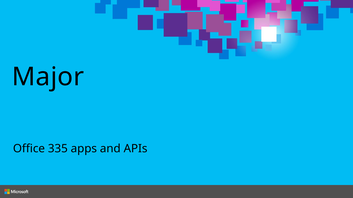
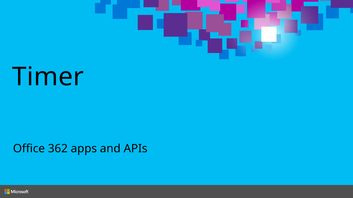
Major: Major -> Timer
335: 335 -> 362
